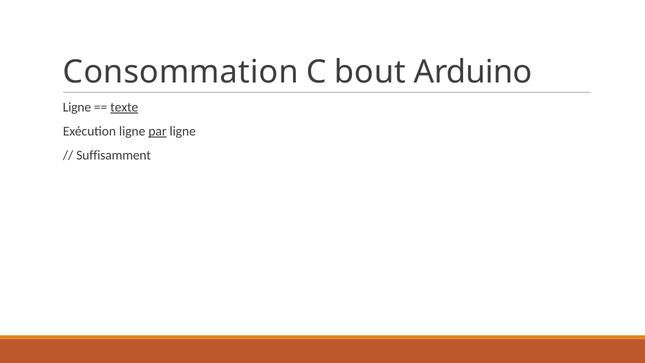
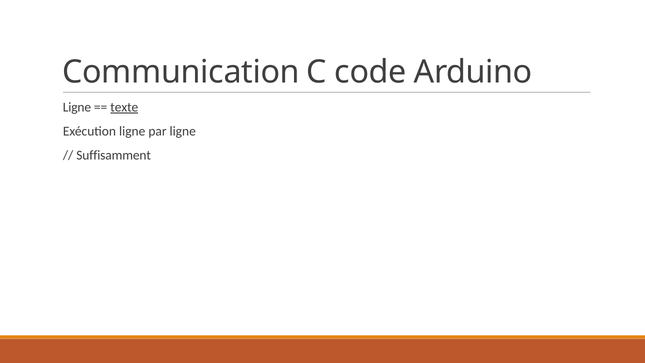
Consommation: Consommation -> Communication
bout: bout -> code
par underline: present -> none
